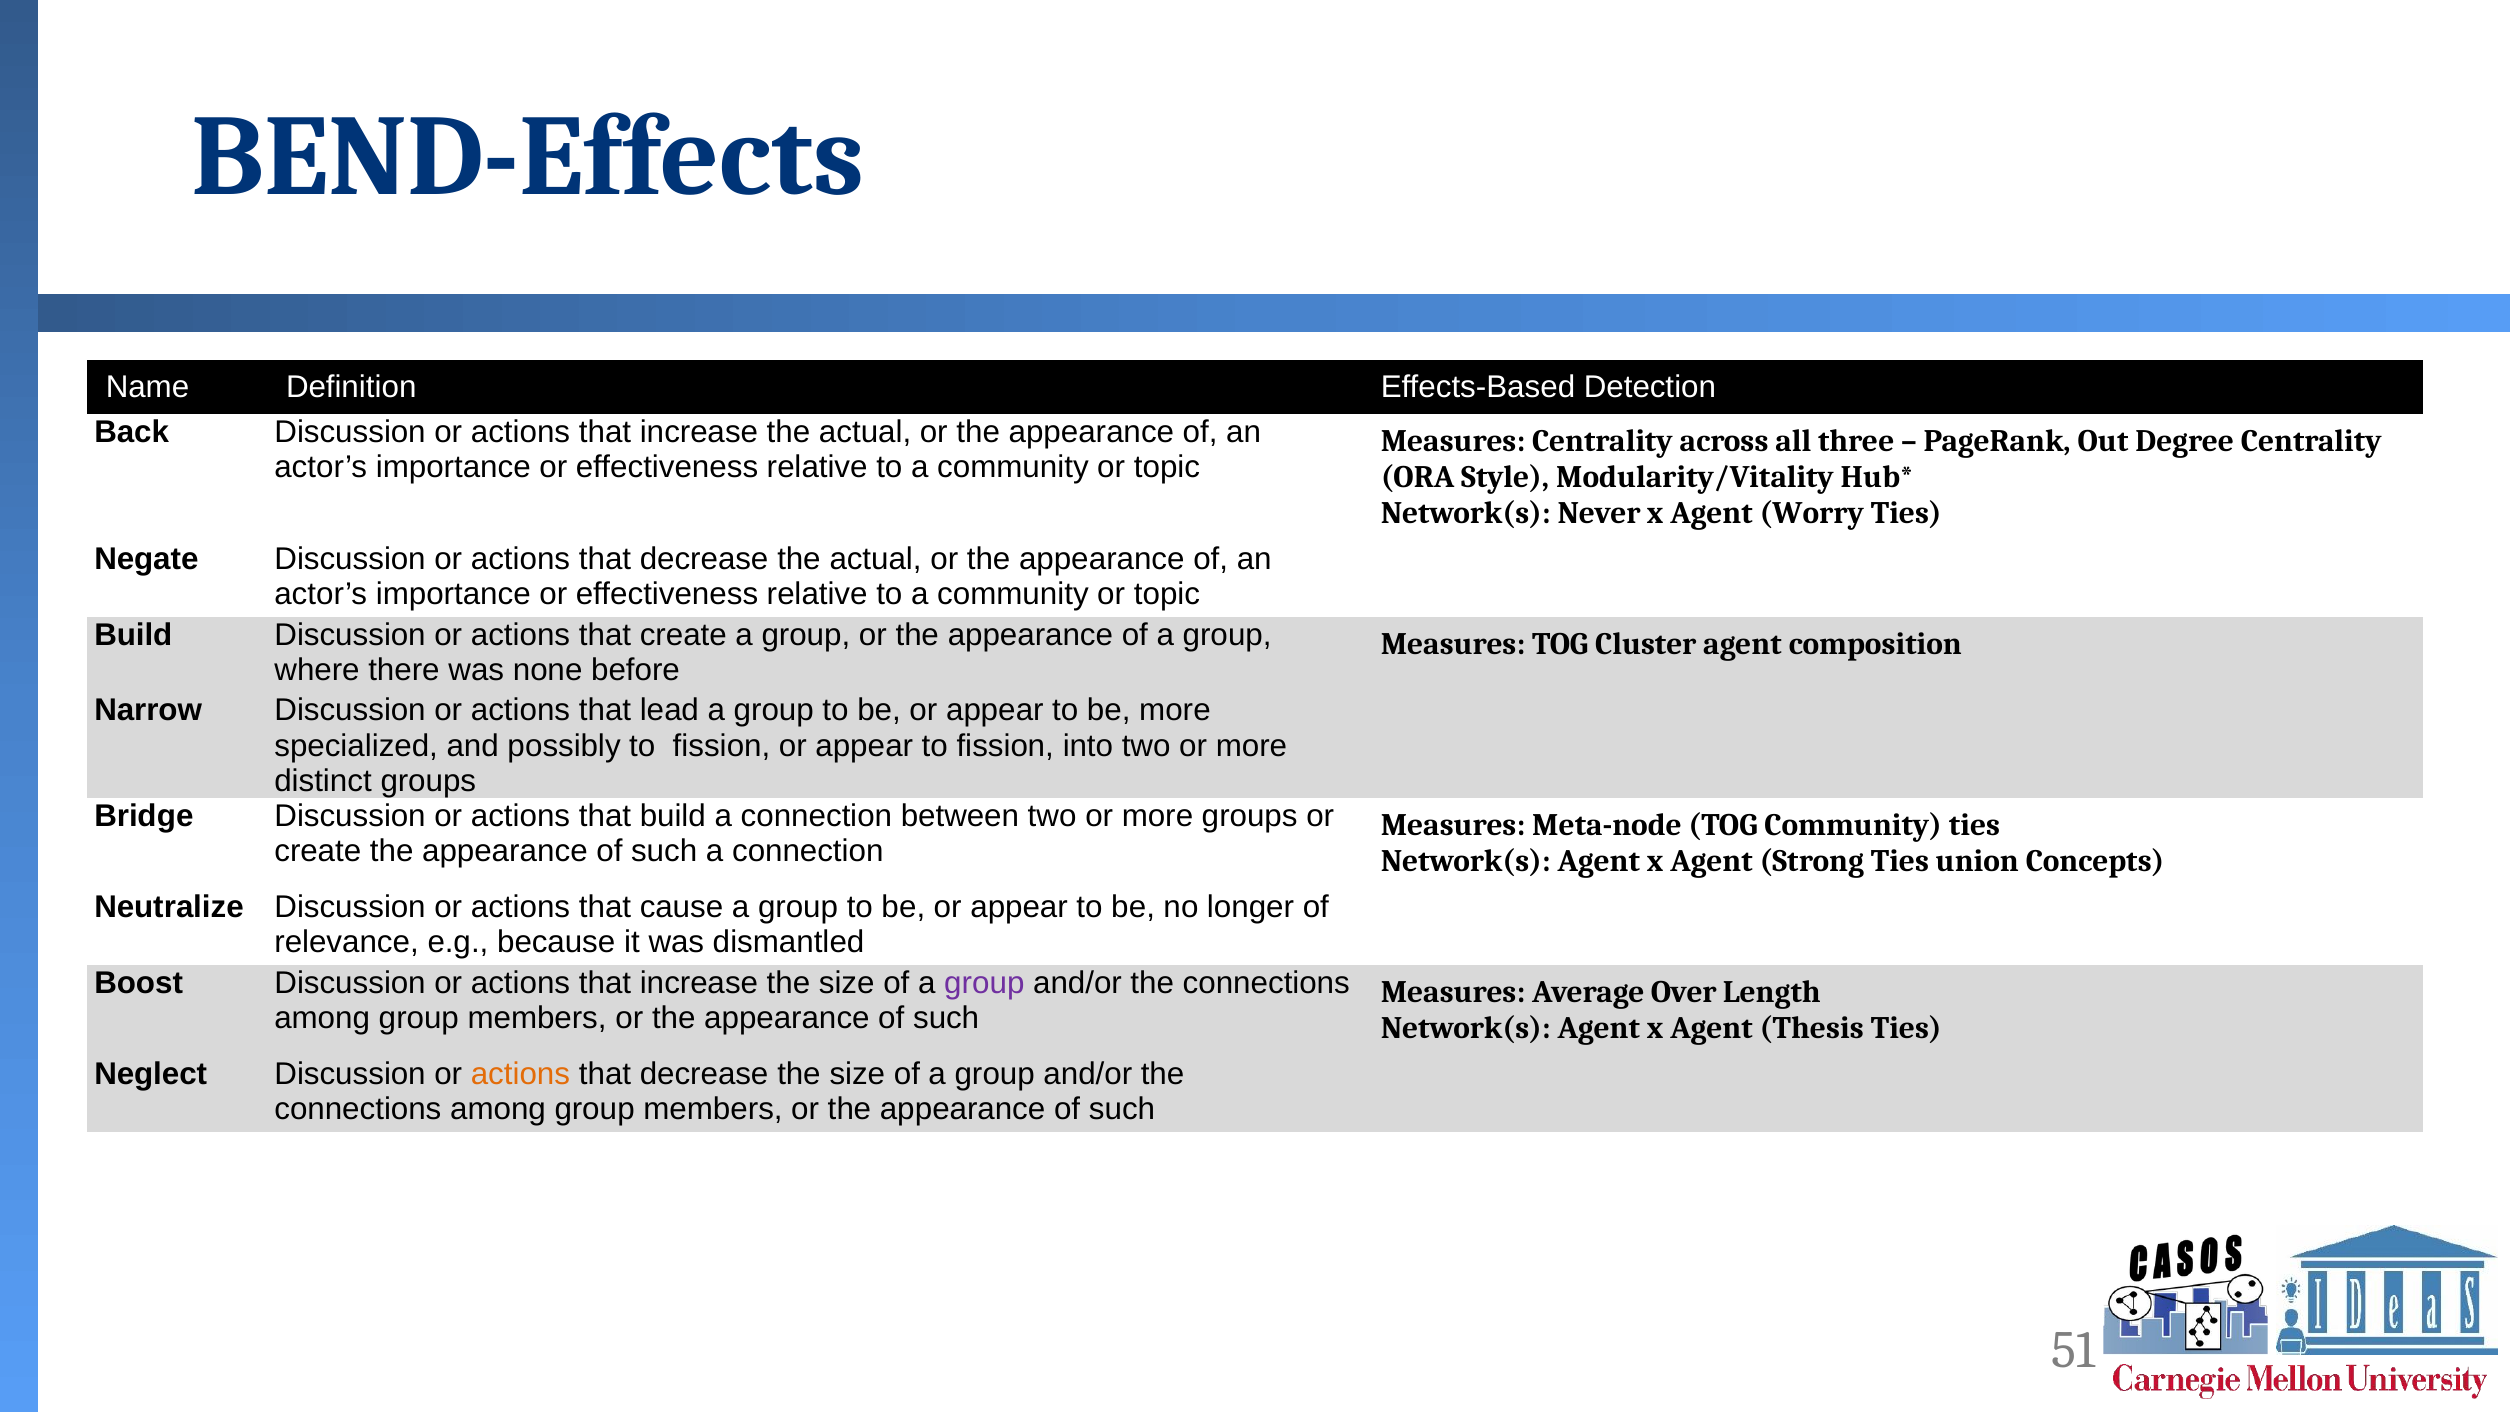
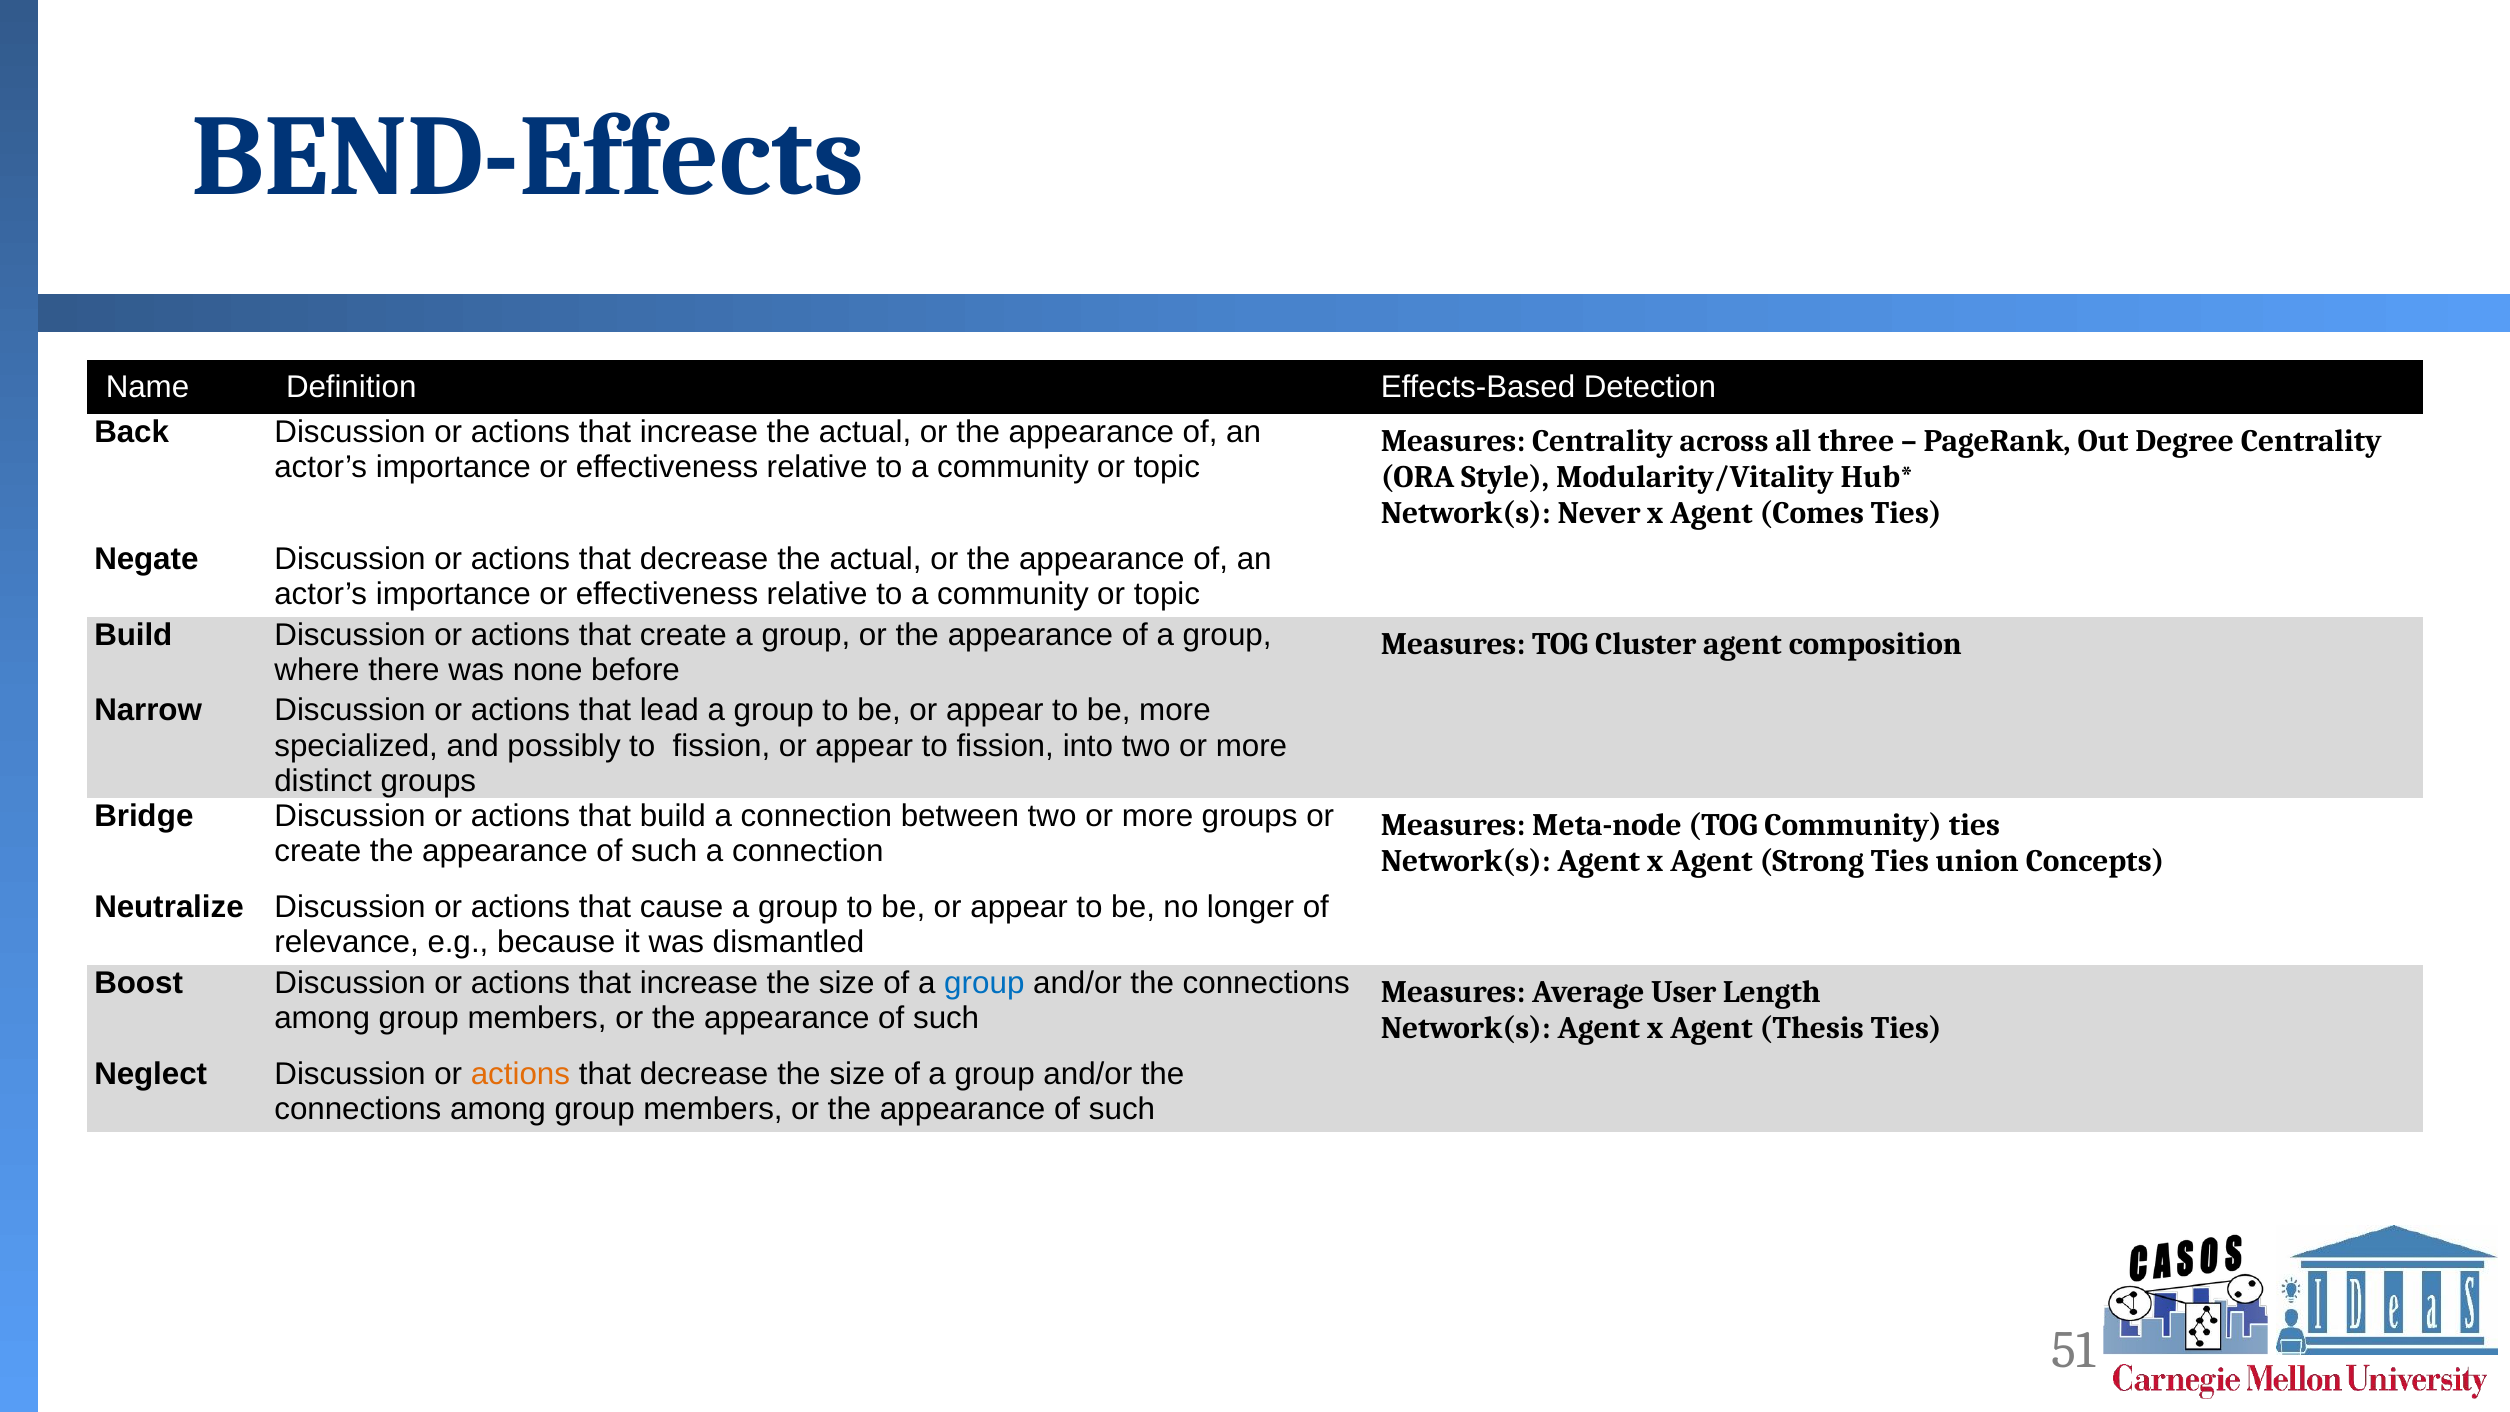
Worry: Worry -> Comes
group at (984, 983) colour: purple -> blue
Over: Over -> User
